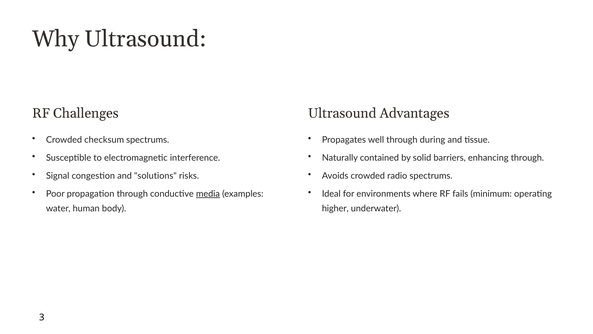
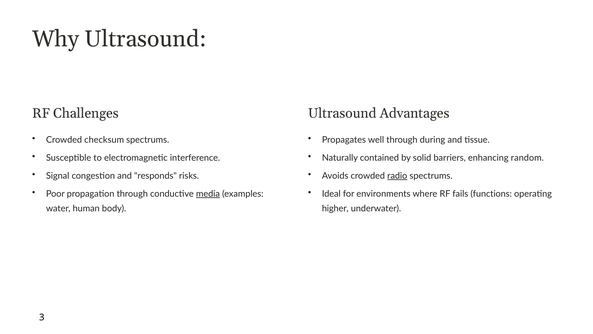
enhancing through: through -> random
solutions: solutions -> responds
radio underline: none -> present
minimum: minimum -> functions
